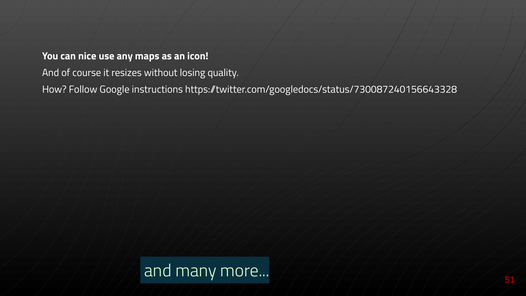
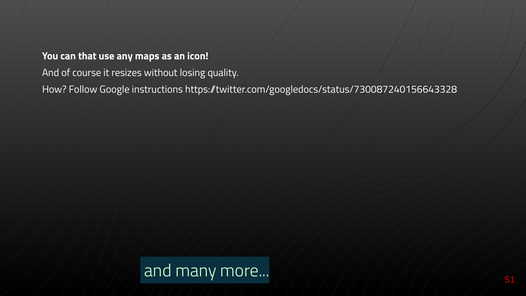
nice: nice -> that
